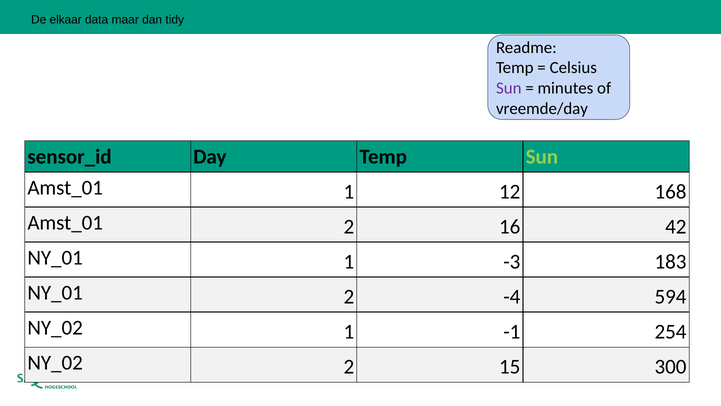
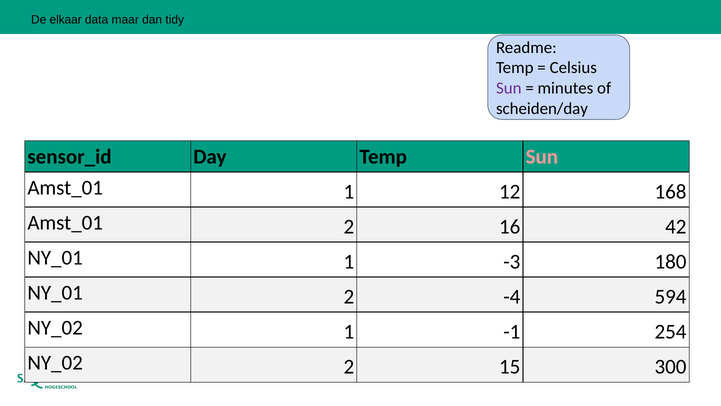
vreemde/day: vreemde/day -> scheiden/day
Sun at (542, 156) colour: light green -> pink
183: 183 -> 180
